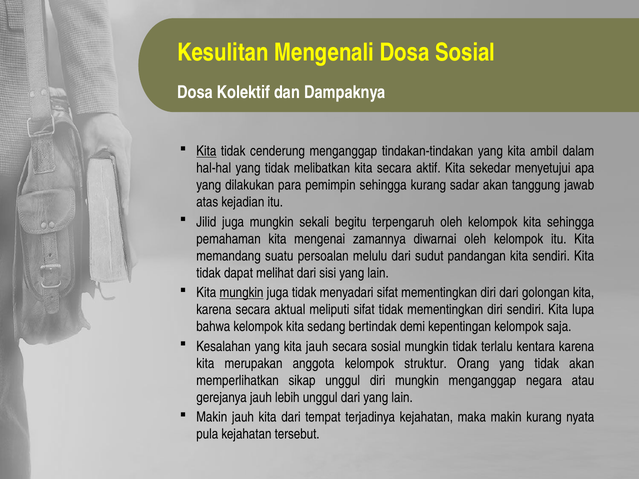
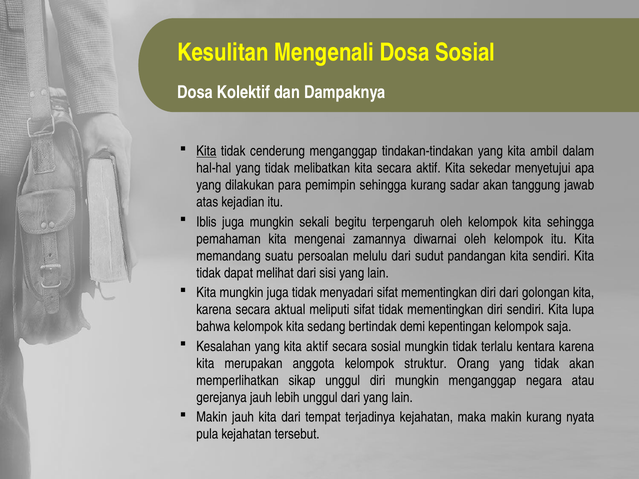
Jilid: Jilid -> Iblis
mungkin at (242, 293) underline: present -> none
kita jauh: jauh -> aktif
